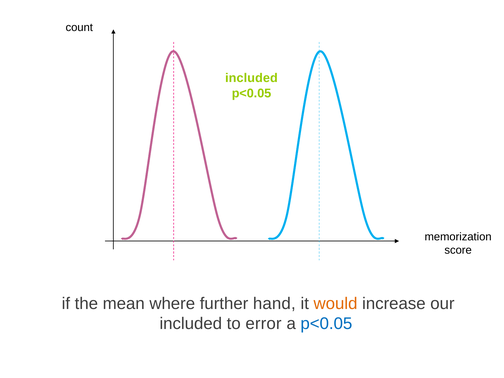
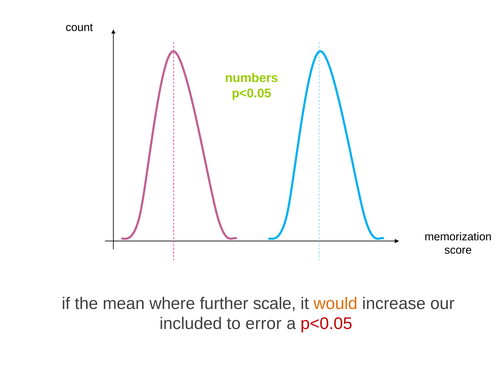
included at (251, 78): included -> numbers
hand: hand -> scale
p<0.05 at (326, 324) colour: blue -> red
